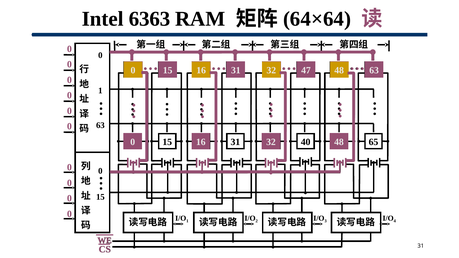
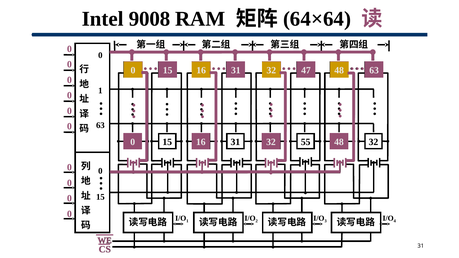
6363: 6363 -> 9008
40: 40 -> 55
65 at (374, 142): 65 -> 32
